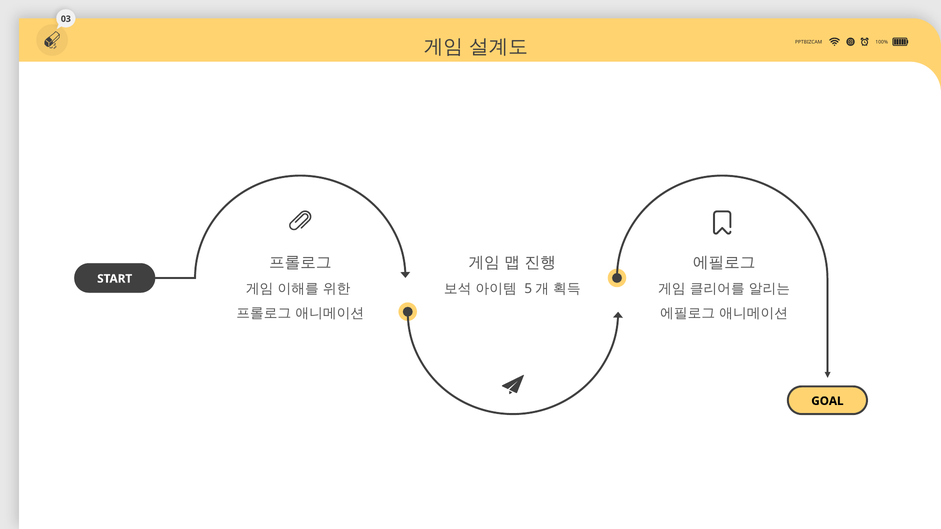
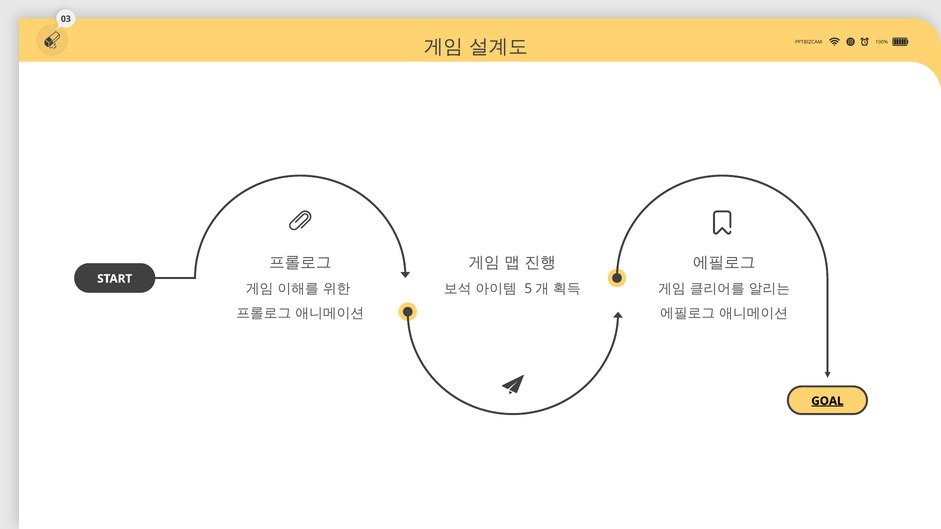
GOAL underline: none -> present
